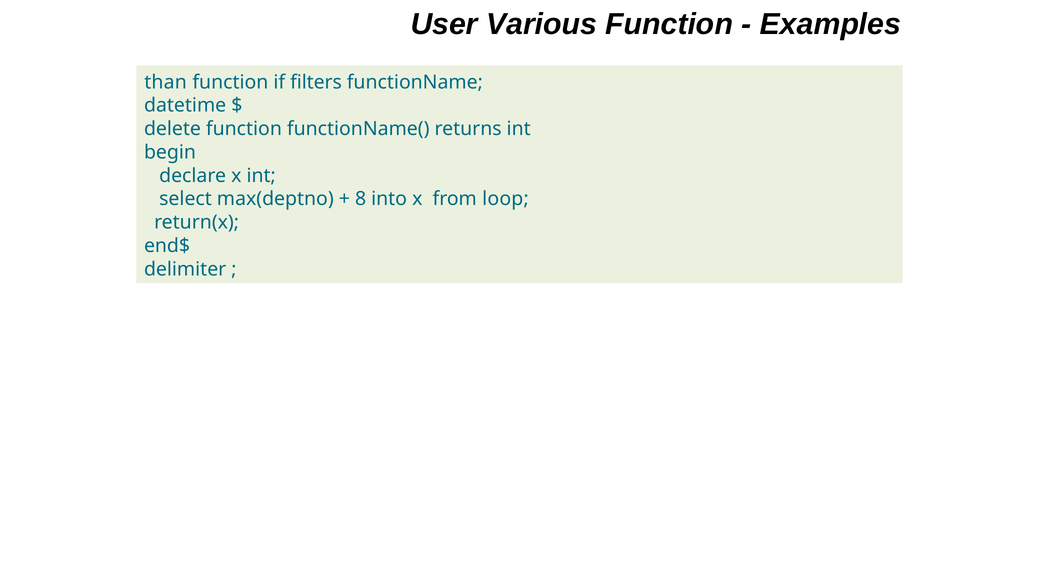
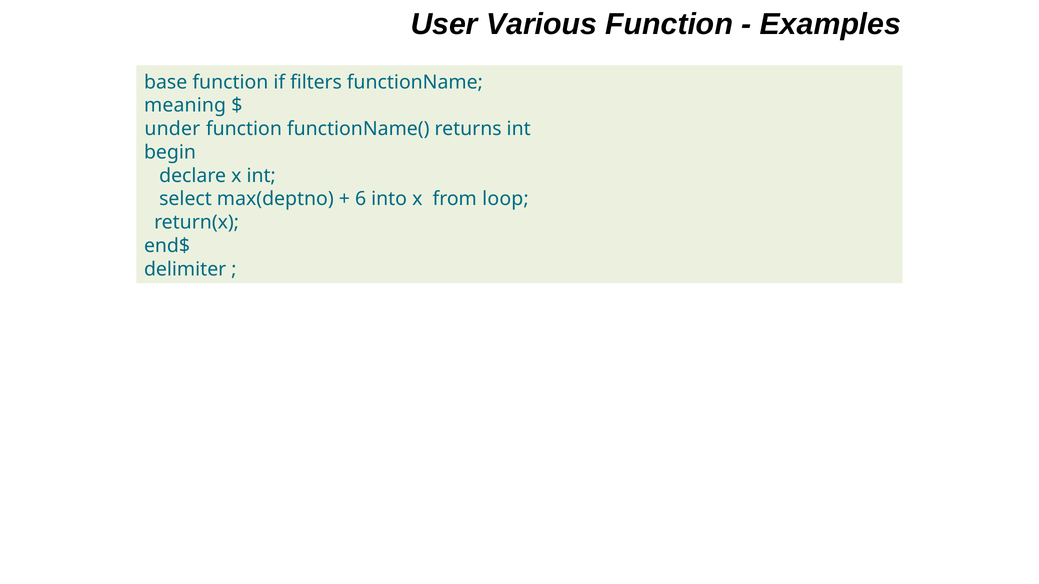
than: than -> base
datetime: datetime -> meaning
delete: delete -> under
8: 8 -> 6
